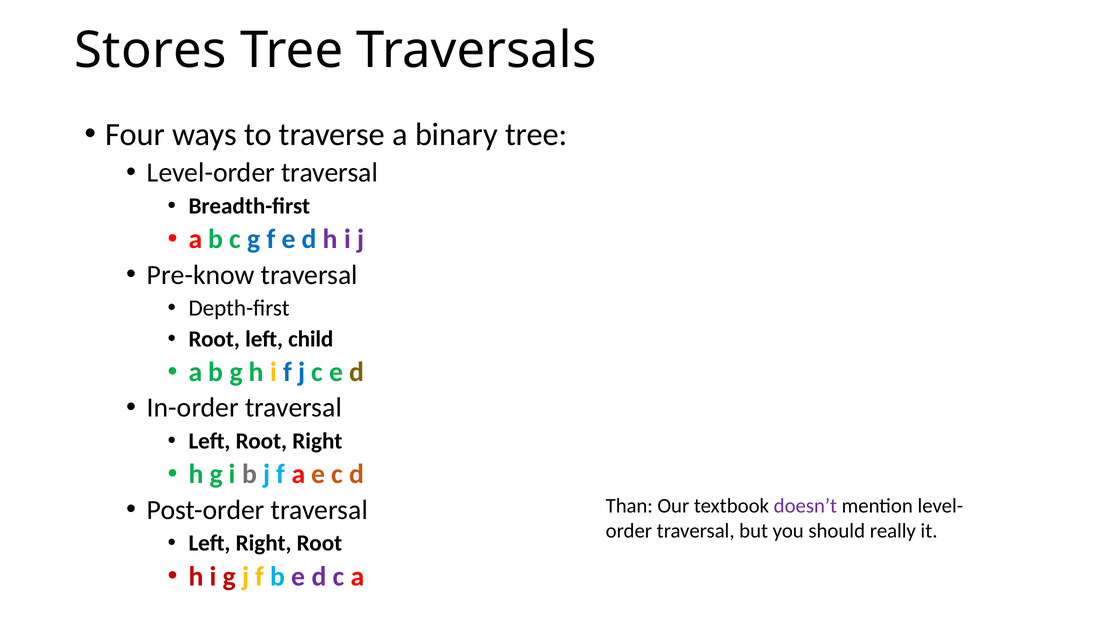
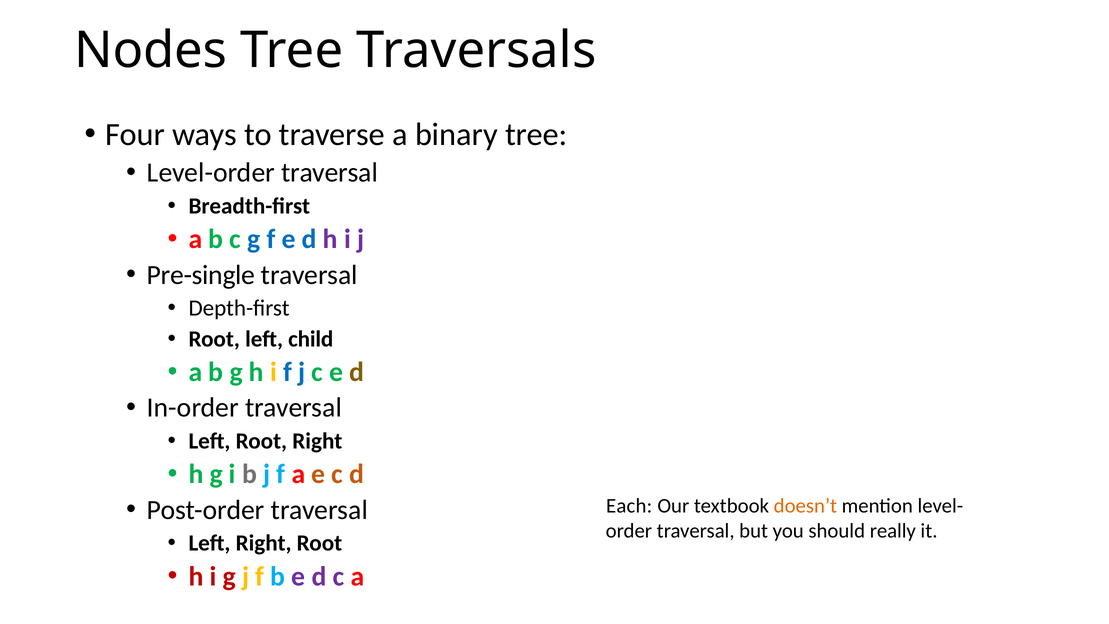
Stores: Stores -> Nodes
Pre-know: Pre-know -> Pre-single
Than: Than -> Each
doesn’t colour: purple -> orange
